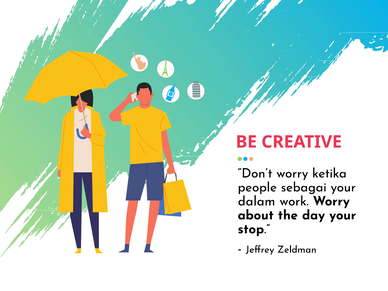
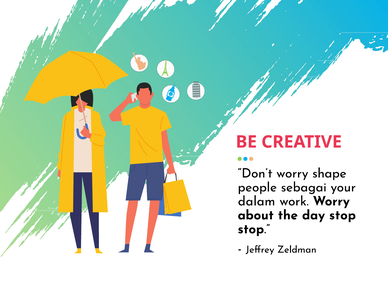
ketika: ketika -> shape
day your: your -> stop
